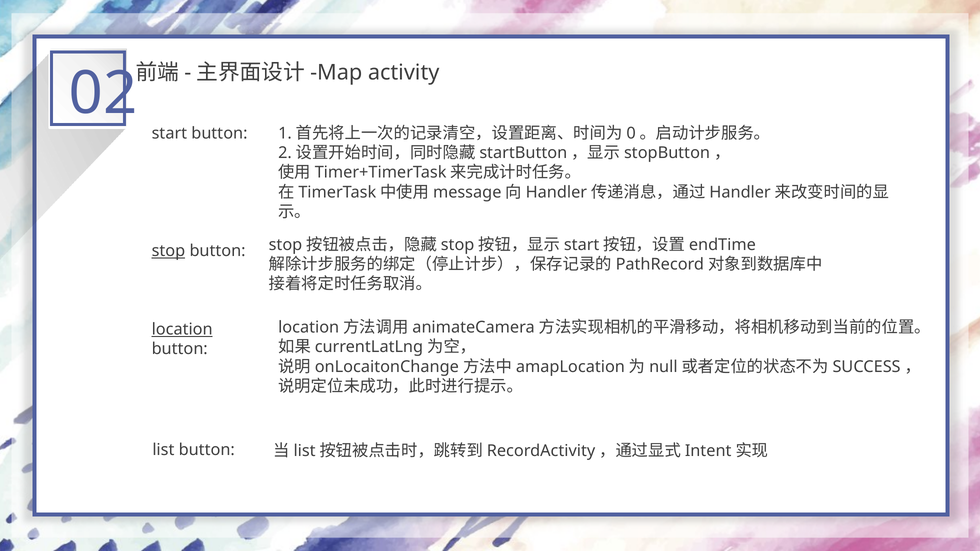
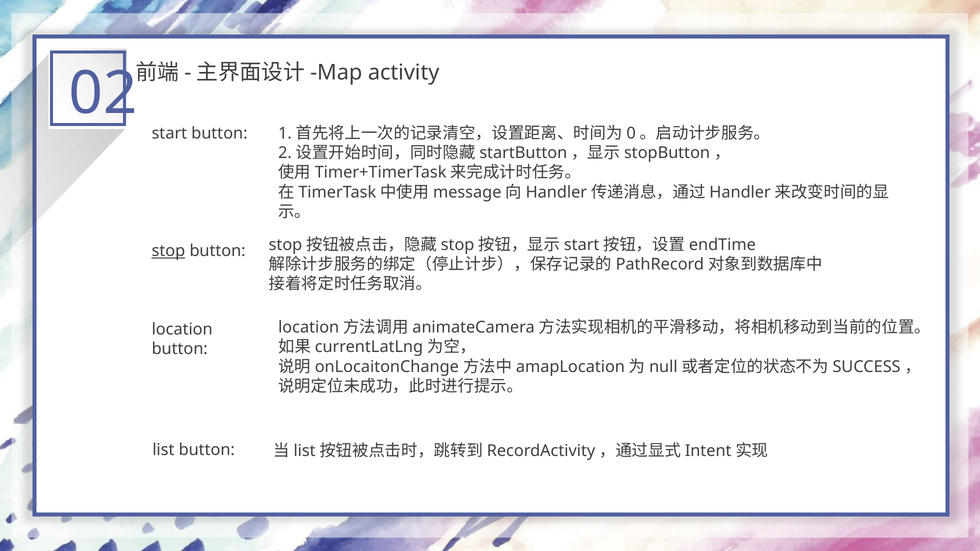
location underline: present -> none
